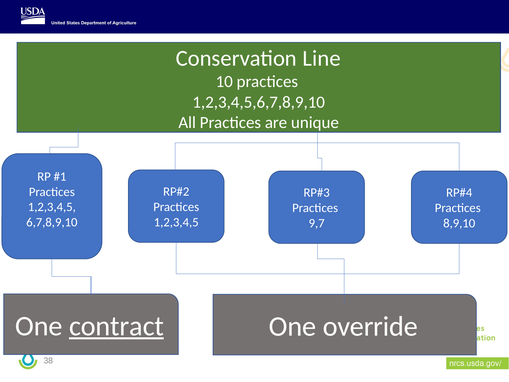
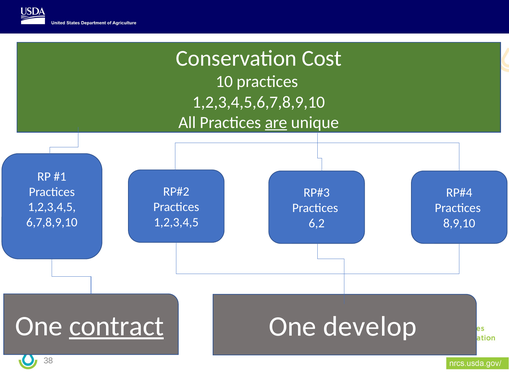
Line: Line -> Cost
are underline: none -> present
9,7: 9,7 -> 6,2
override: override -> develop
